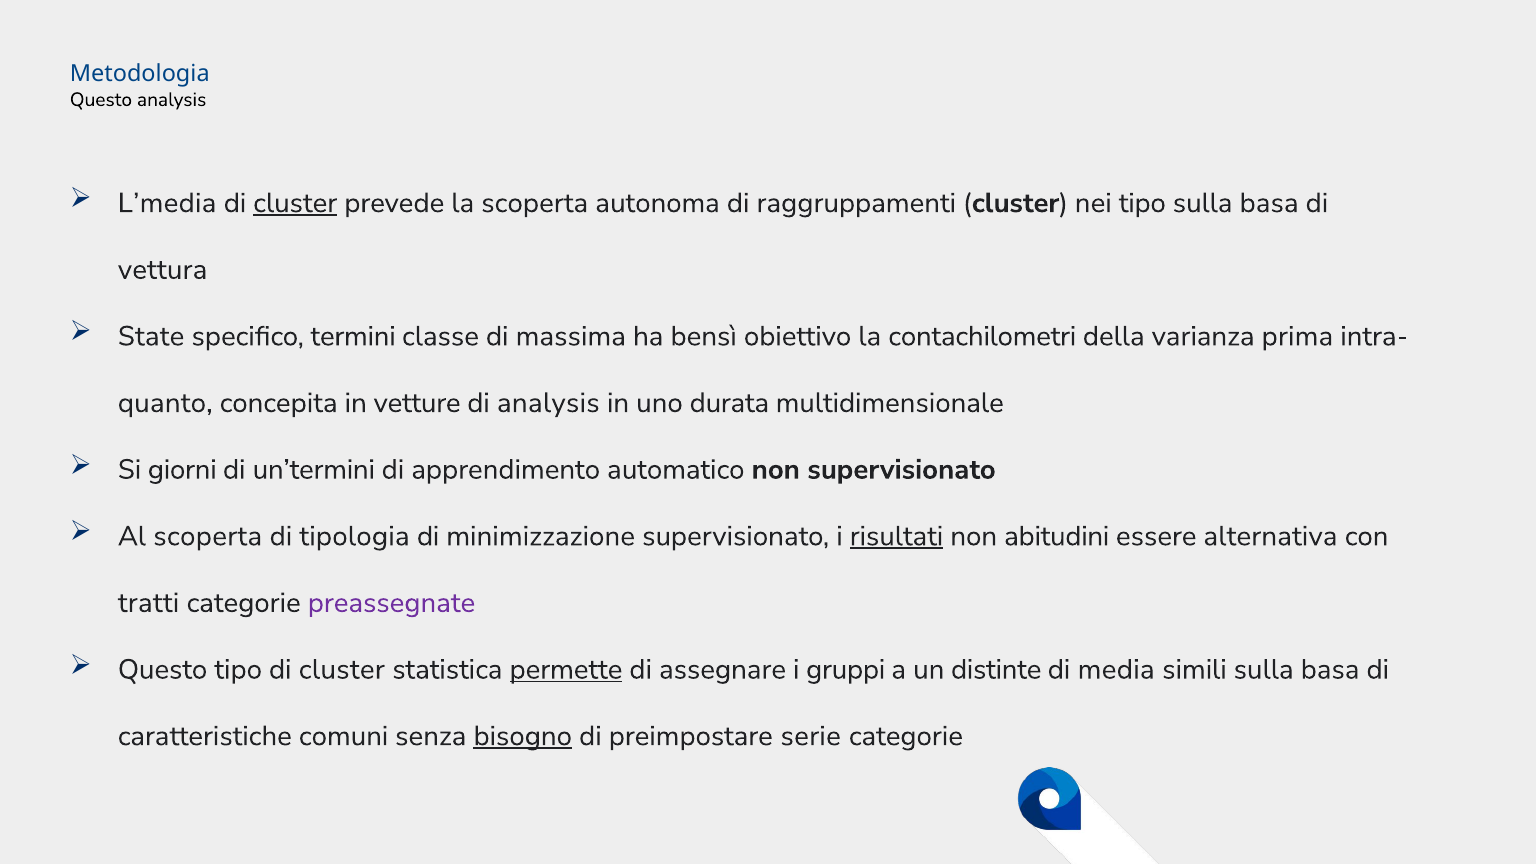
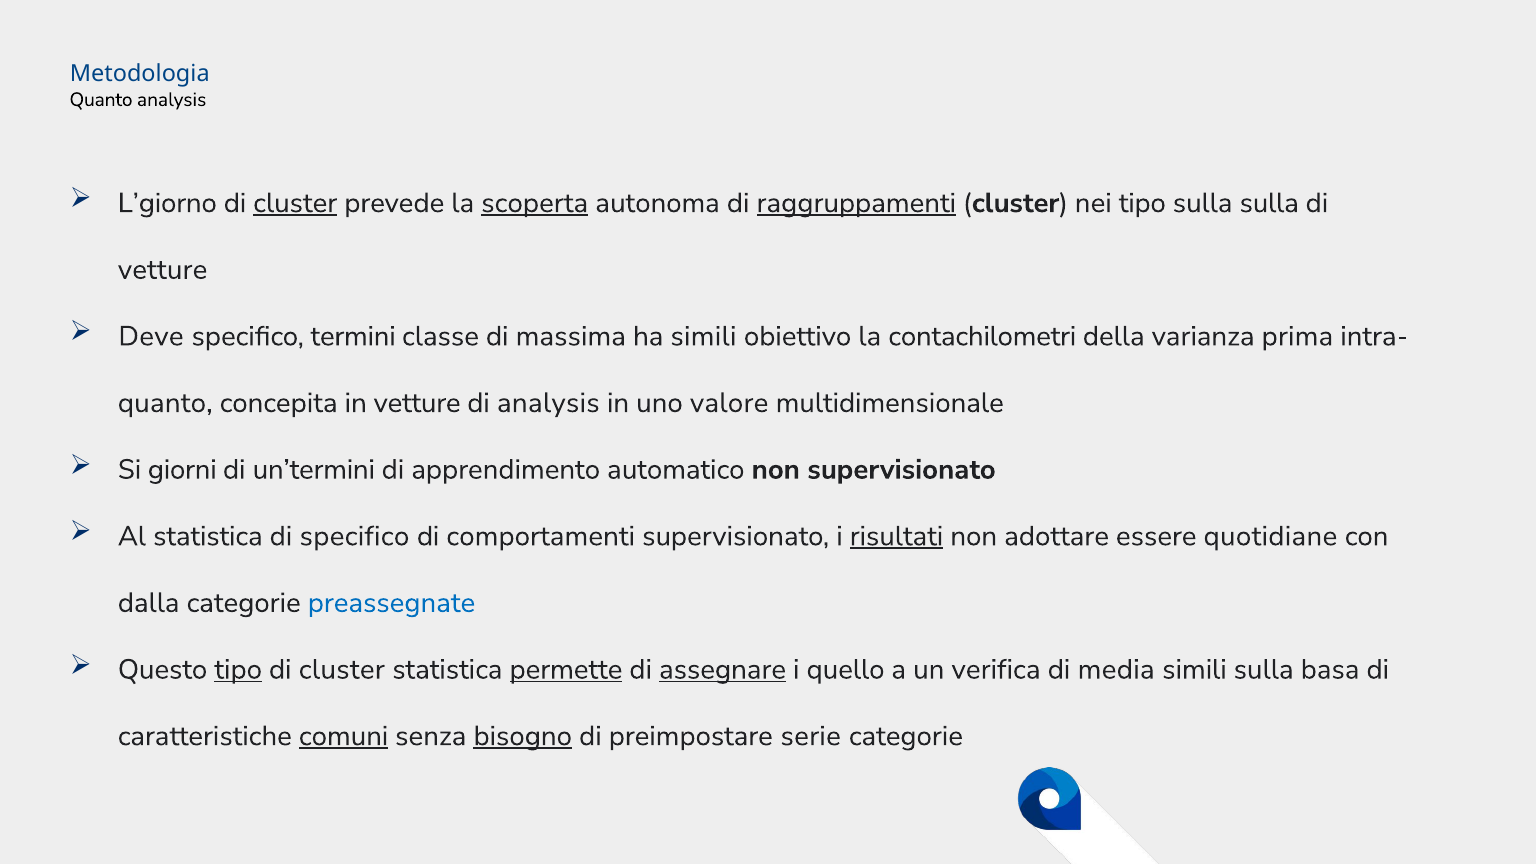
Questo at (101, 100): Questo -> Quanto
L’media: L’media -> L’giorno
scoperta at (535, 203) underline: none -> present
raggruppamenti underline: none -> present
basa at (1269, 203): basa -> sulla
vettura at (163, 270): vettura -> vetture
State: State -> Deve
ha bensì: bensì -> simili
durata: durata -> valore
Al scoperta: scoperta -> statistica
di tipologia: tipologia -> specifico
minimizzazione: minimizzazione -> comportamenti
abitudini: abitudini -> adottare
alternativa: alternativa -> quotidiane
tratti: tratti -> dalla
preassegnate colour: purple -> blue
tipo at (238, 669) underline: none -> present
assegnare underline: none -> present
gruppi: gruppi -> quello
distinte: distinte -> verifica
comuni underline: none -> present
